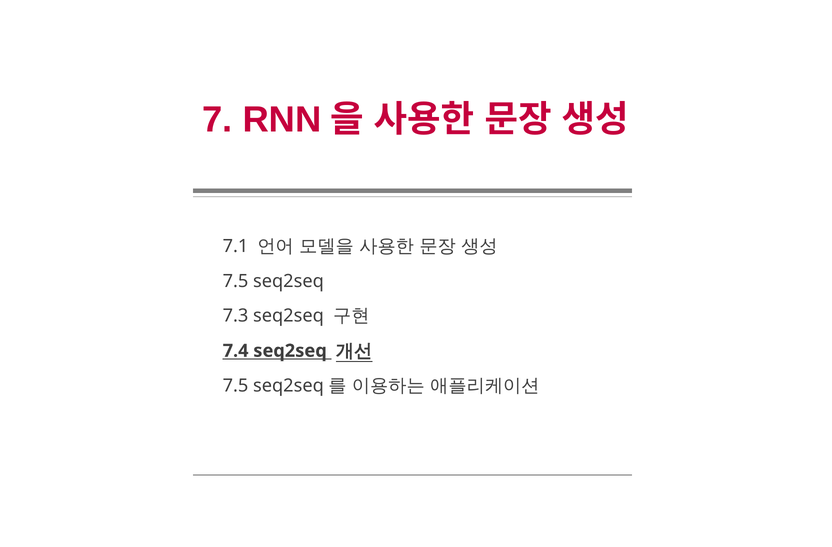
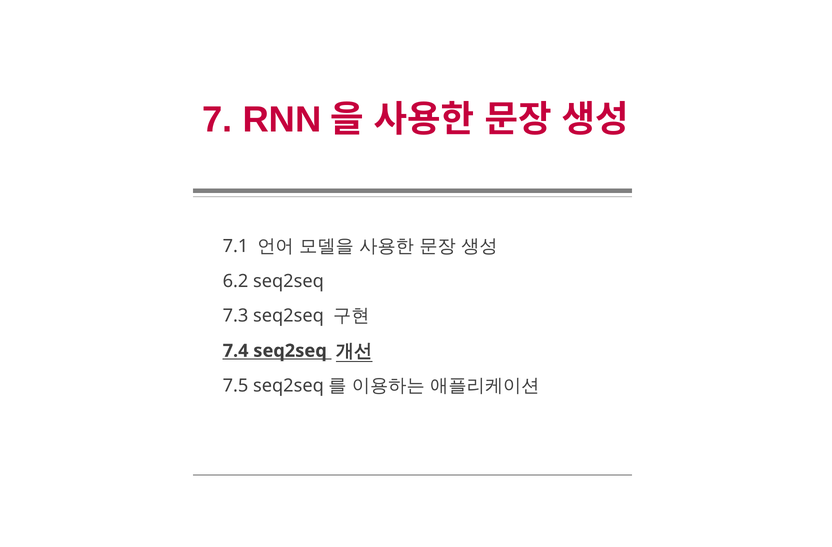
7.5 at (236, 281): 7.5 -> 6.2
